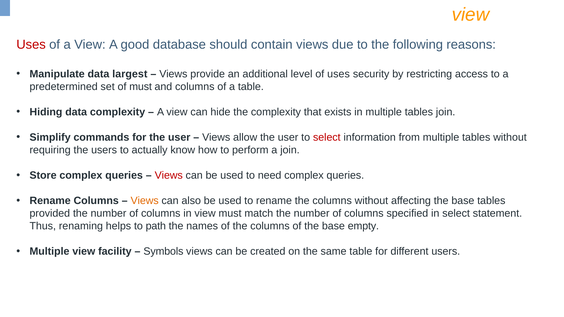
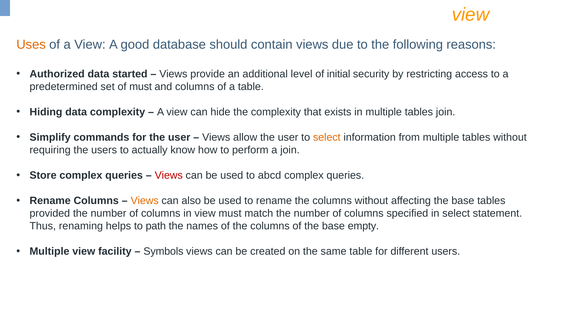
Uses at (31, 45) colour: red -> orange
Manipulate: Manipulate -> Authorized
largest: largest -> started
of uses: uses -> initial
select at (327, 137) colour: red -> orange
need: need -> abcd
